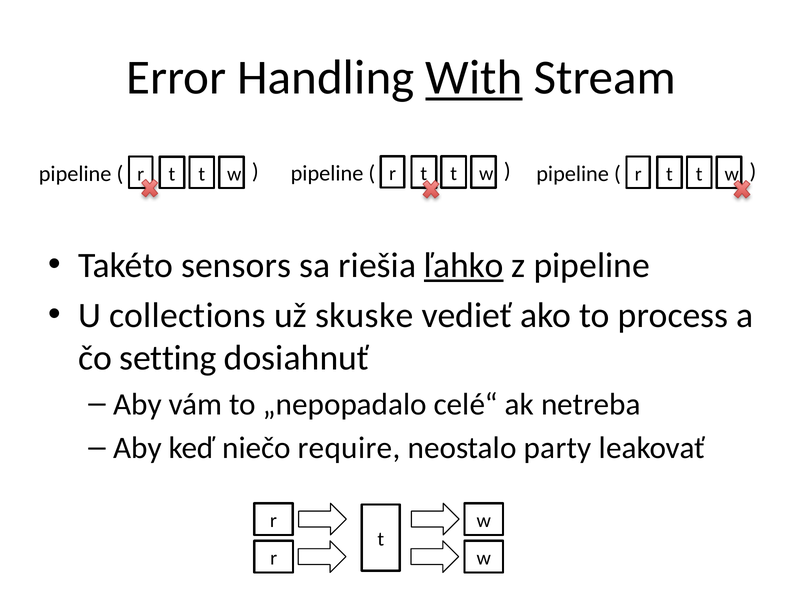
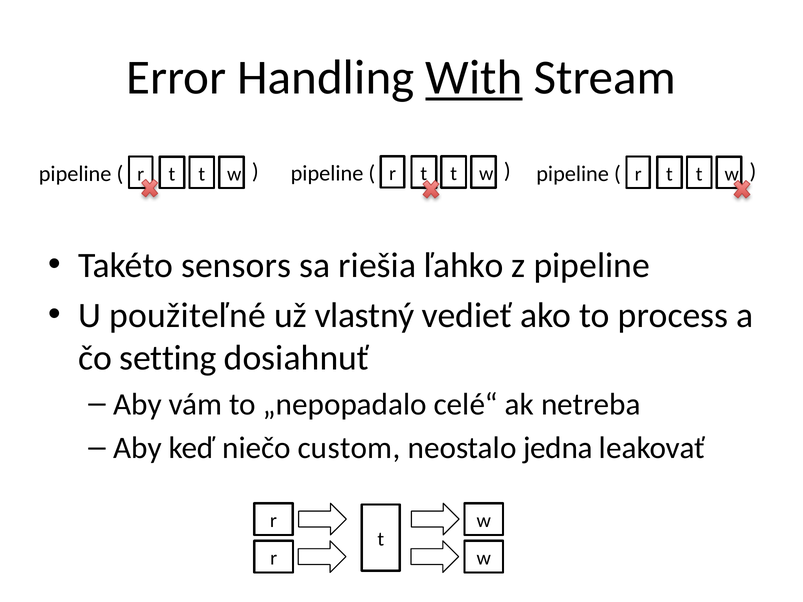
ľahko underline: present -> none
collections: collections -> použiteľné
skuske: skuske -> vlastný
require: require -> custom
party: party -> jedna
